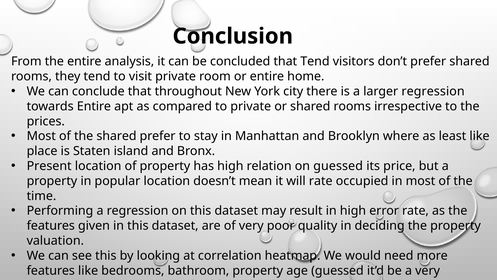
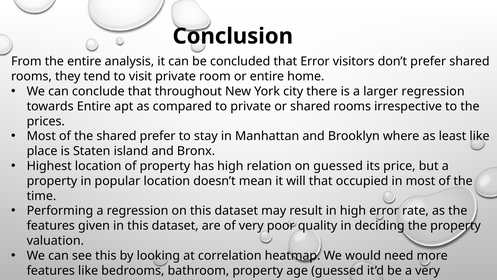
that Tend: Tend -> Error
Present: Present -> Highest
will rate: rate -> that
